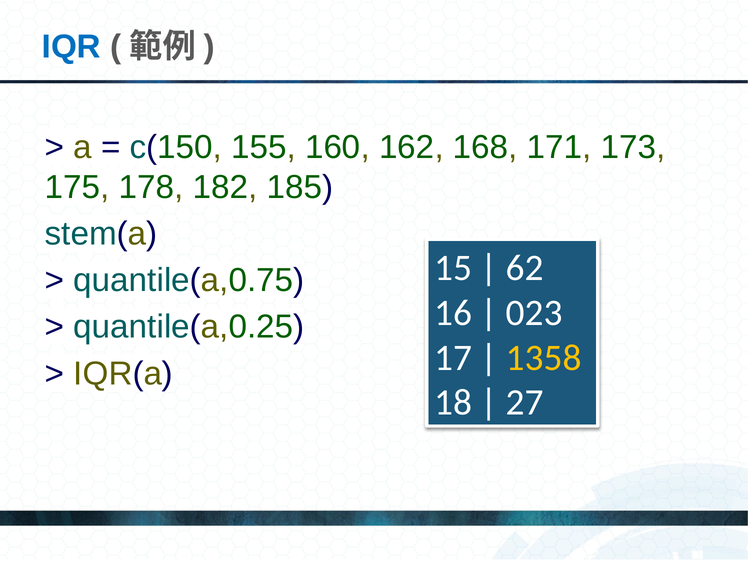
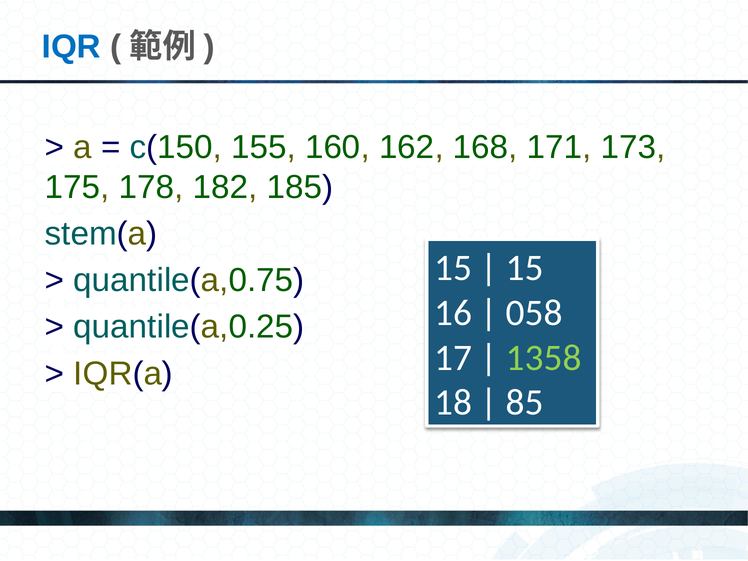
62 at (525, 268): 62 -> 15
023: 023 -> 058
1358 colour: yellow -> light green
27: 27 -> 85
